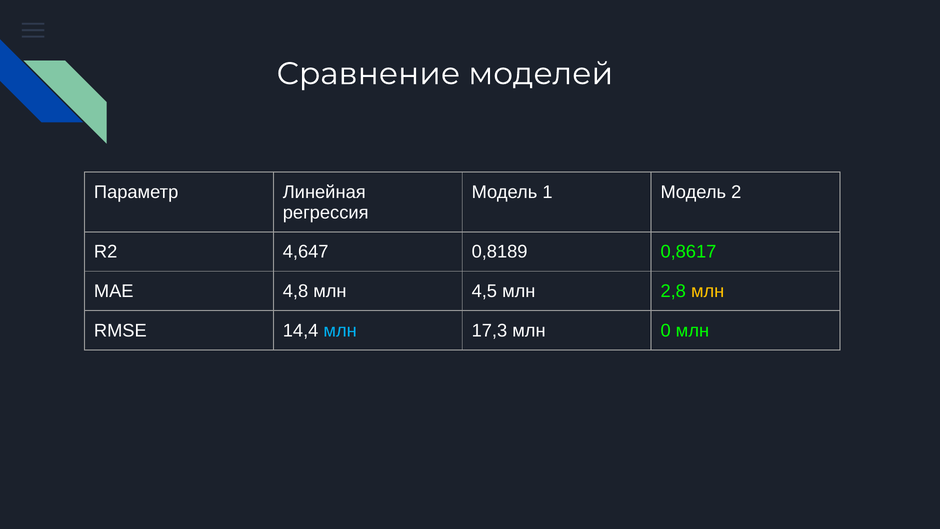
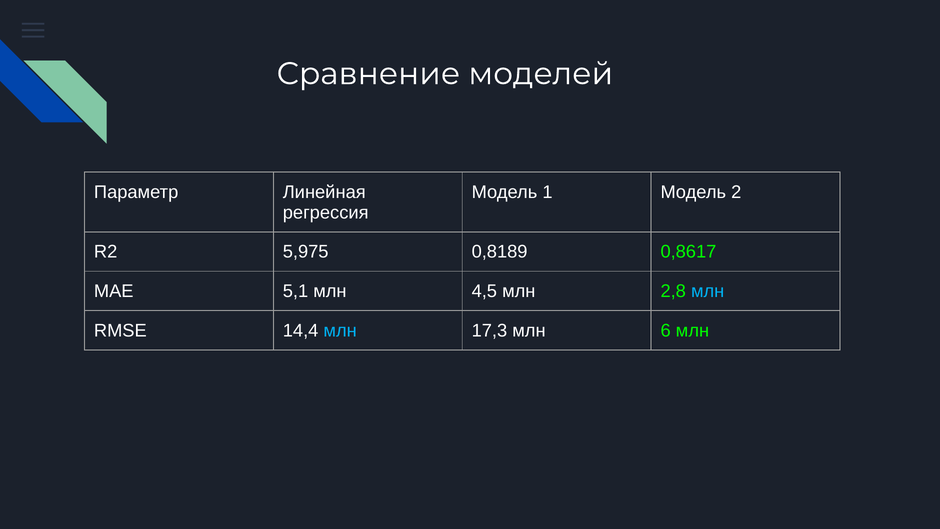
4,647: 4,647 -> 5,975
4,8: 4,8 -> 5,1
млн at (708, 291) colour: yellow -> light blue
0: 0 -> 6
